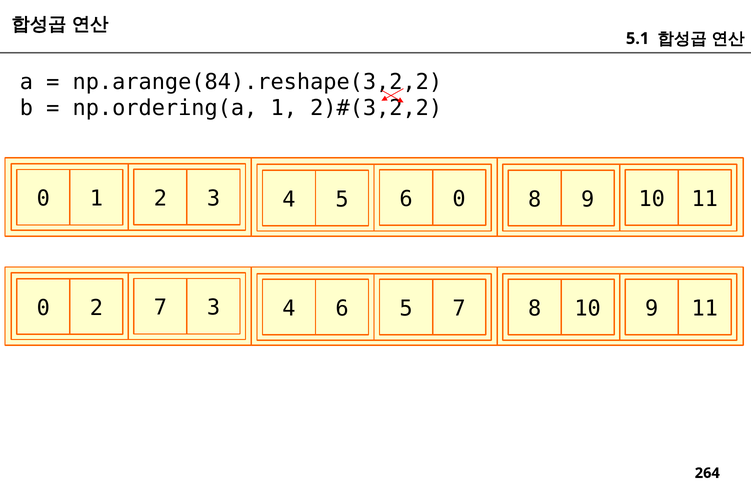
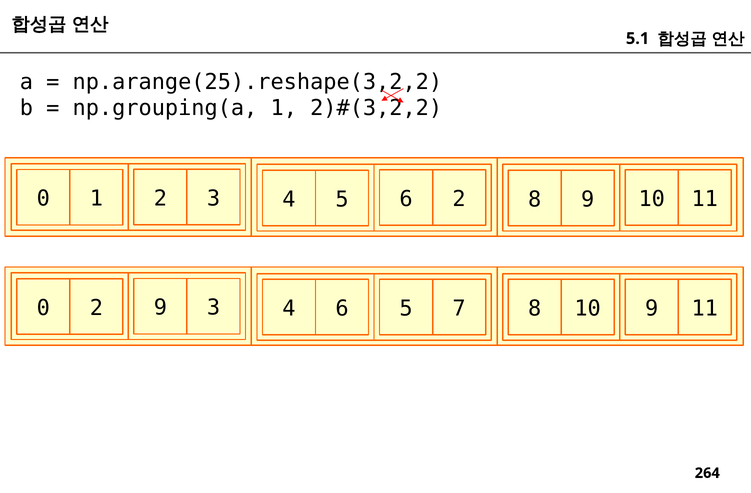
np.arange(84).reshape(3,2,2: np.arange(84).reshape(3,2,2 -> np.arange(25).reshape(3,2,2
np.ordering(a: np.ordering(a -> np.grouping(a
6 0: 0 -> 2
2 7: 7 -> 9
